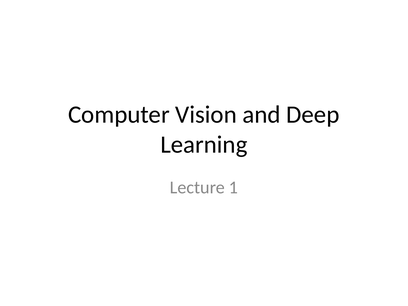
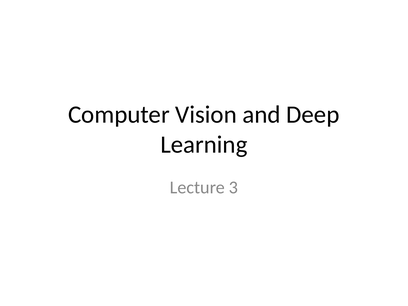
1: 1 -> 3
